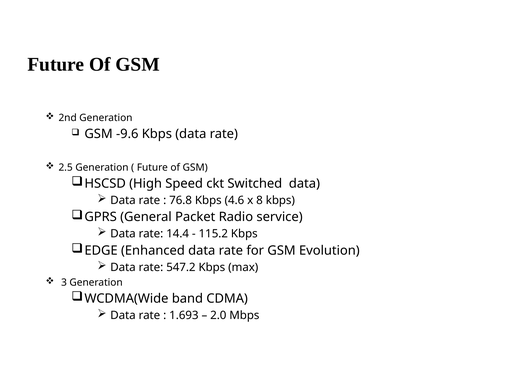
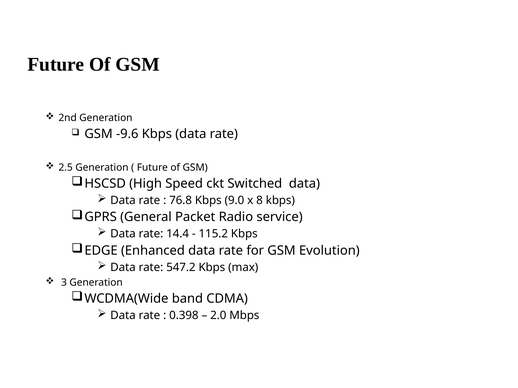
4.6: 4.6 -> 9.0
1.693: 1.693 -> 0.398
